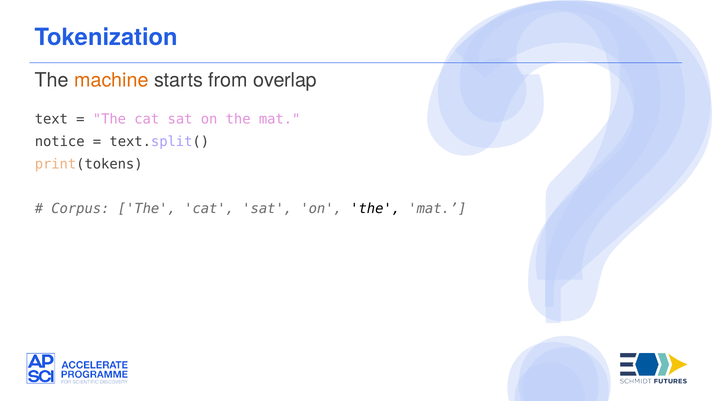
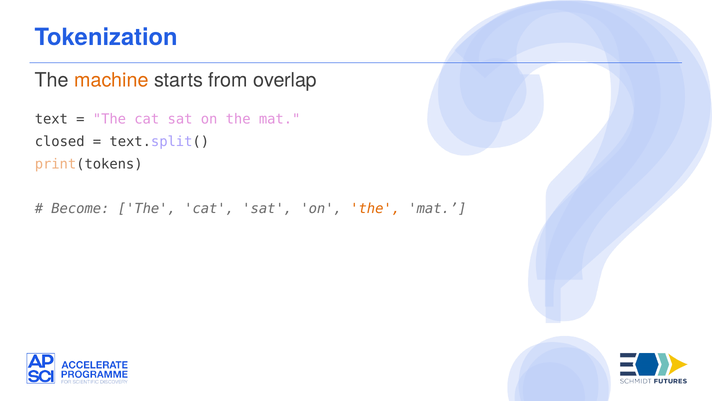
notice: notice -> closed
Corpus: Corpus -> Become
the at (375, 209) colour: black -> orange
